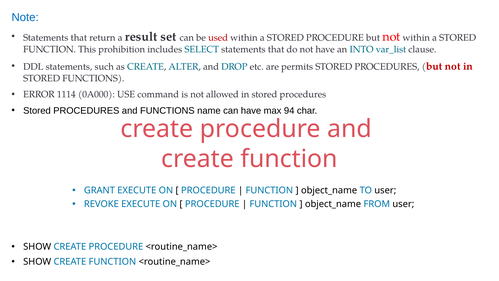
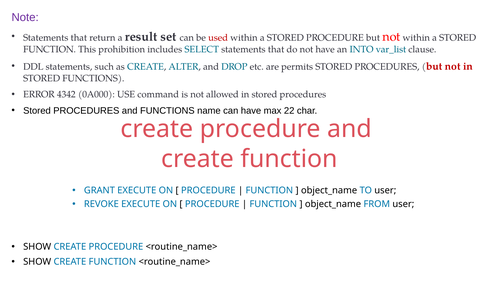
Note colour: blue -> purple
1114: 1114 -> 4342
94: 94 -> 22
